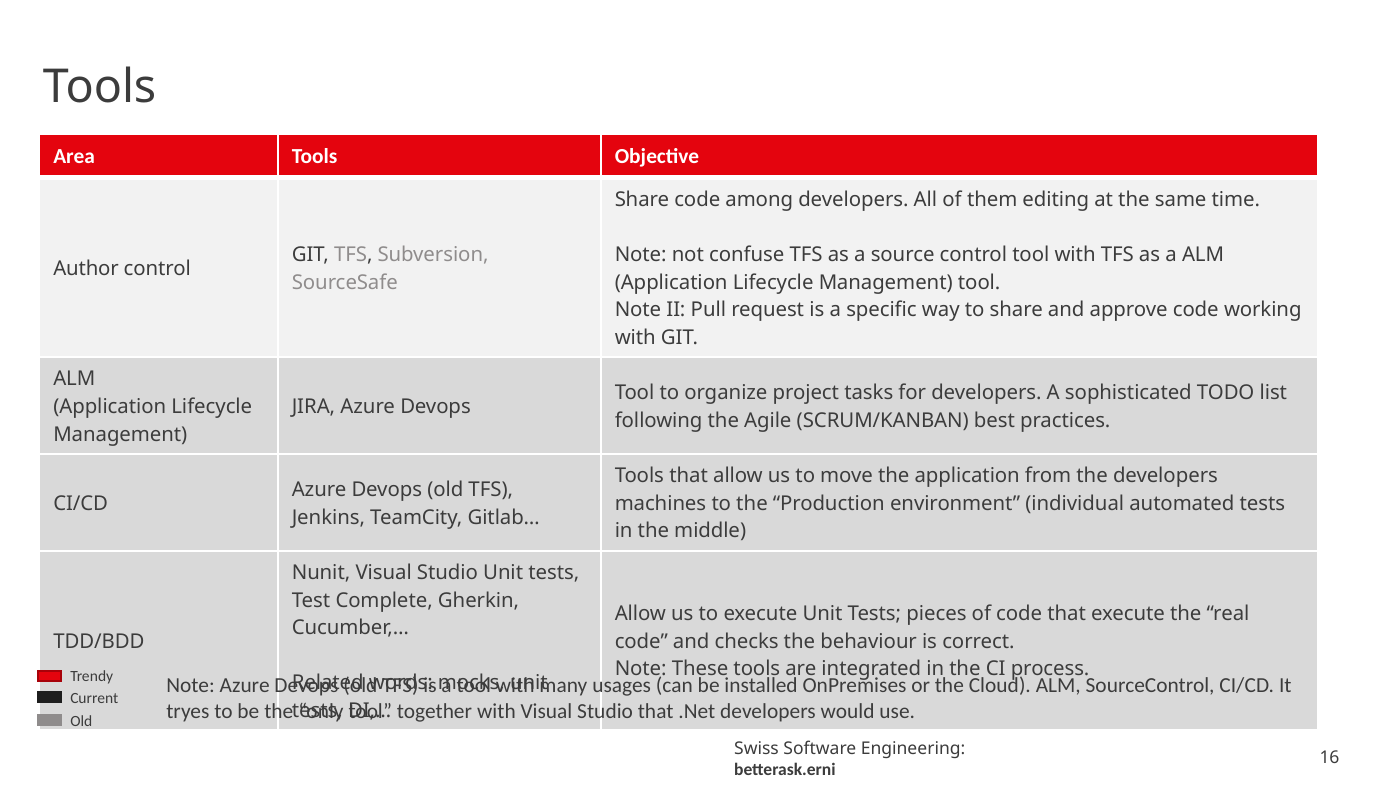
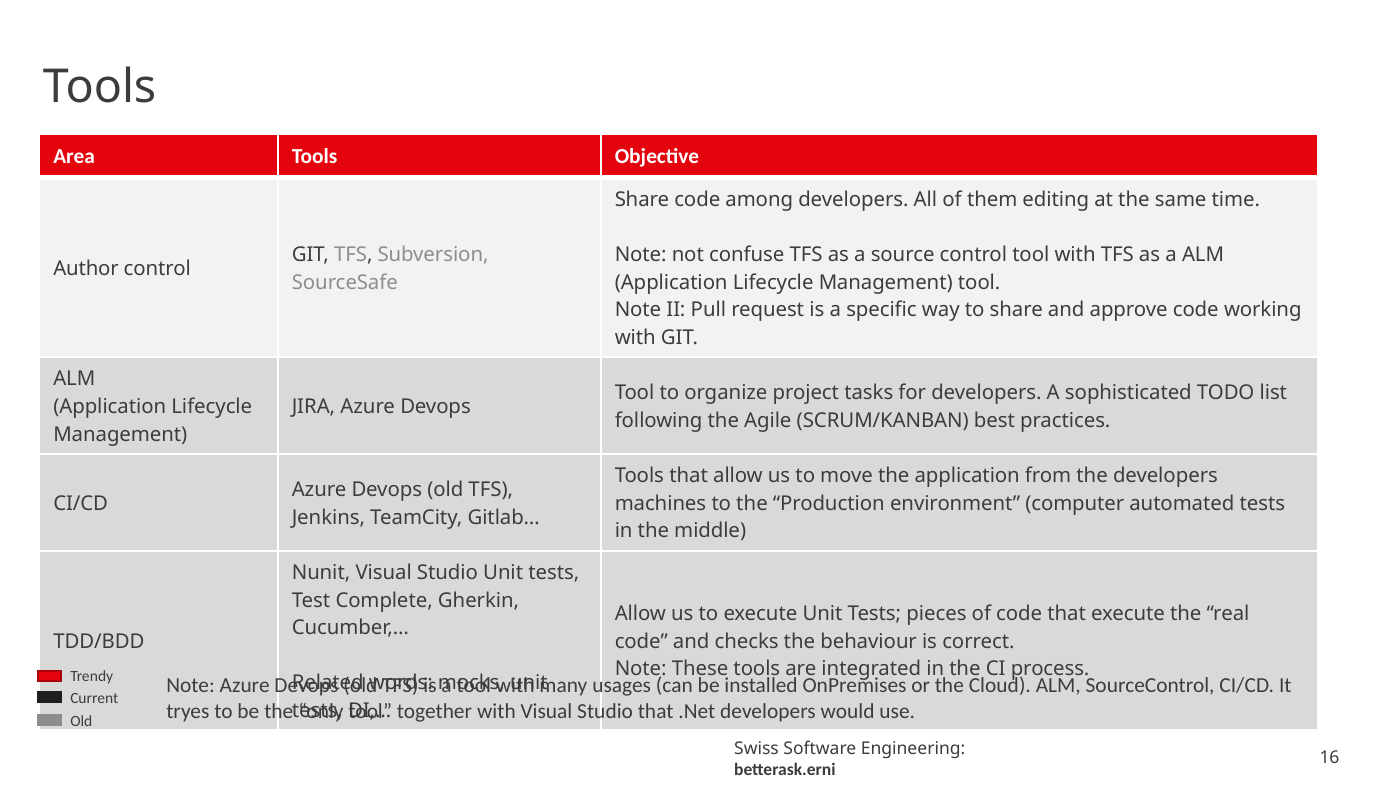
individual: individual -> computer
